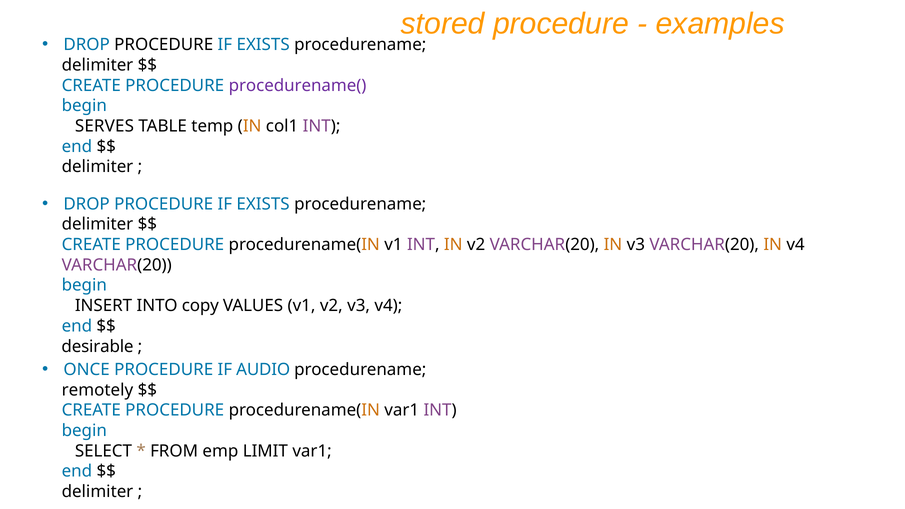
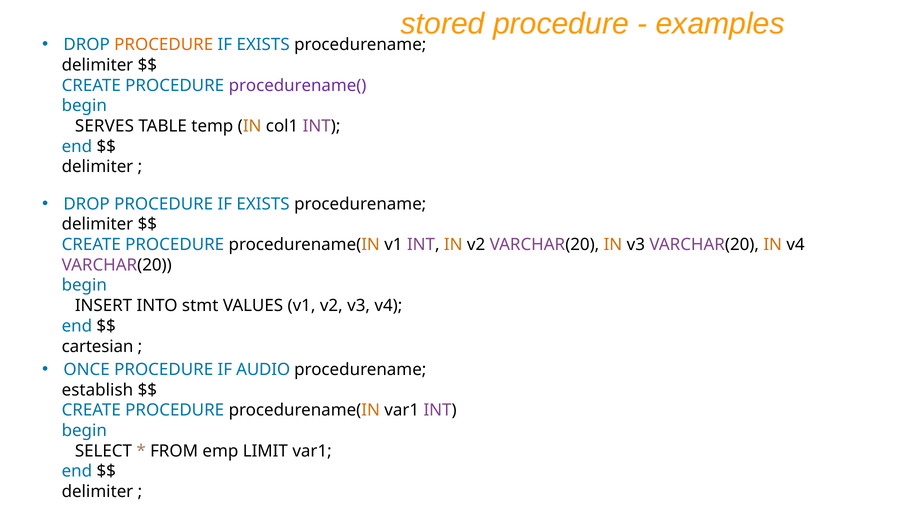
PROCEDURE at (164, 45) colour: black -> orange
copy: copy -> stmt
desirable: desirable -> cartesian
remotely: remotely -> establish
